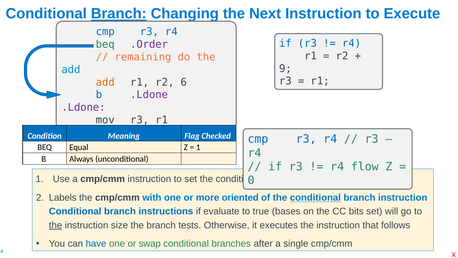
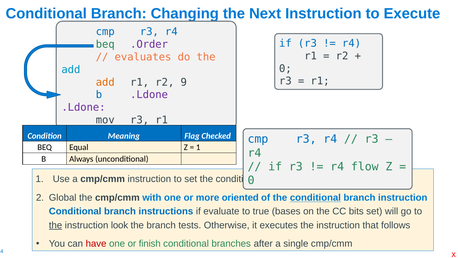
Branch at (119, 14) underline: present -> none
remaining: remaining -> evaluates
9 at (285, 68): 9 -> 0
6: 6 -> 9
Labels: Labels -> Global
size: size -> look
have colour: blue -> red
swap: swap -> finish
